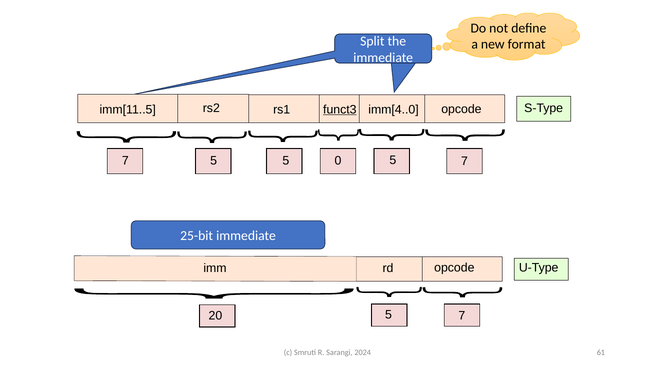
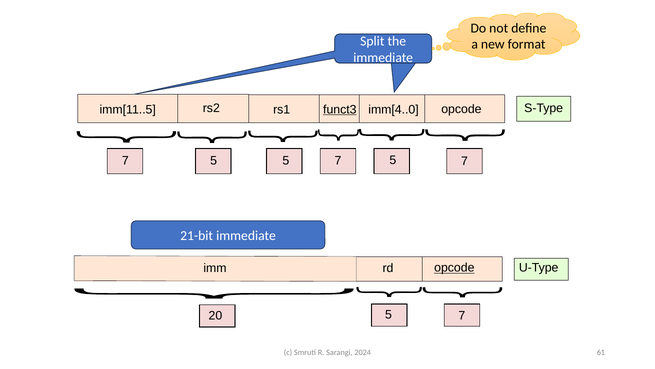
0 at (338, 160): 0 -> 7
25-bit: 25-bit -> 21-bit
opcode at (454, 268) underline: none -> present
